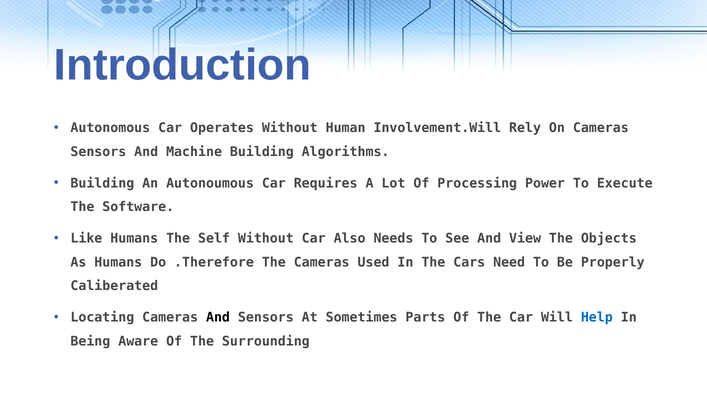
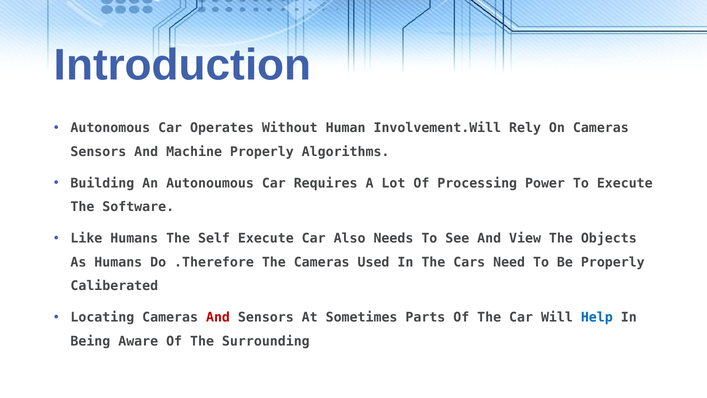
Machine Building: Building -> Properly
Self Without: Without -> Execute
And at (218, 317) colour: black -> red
